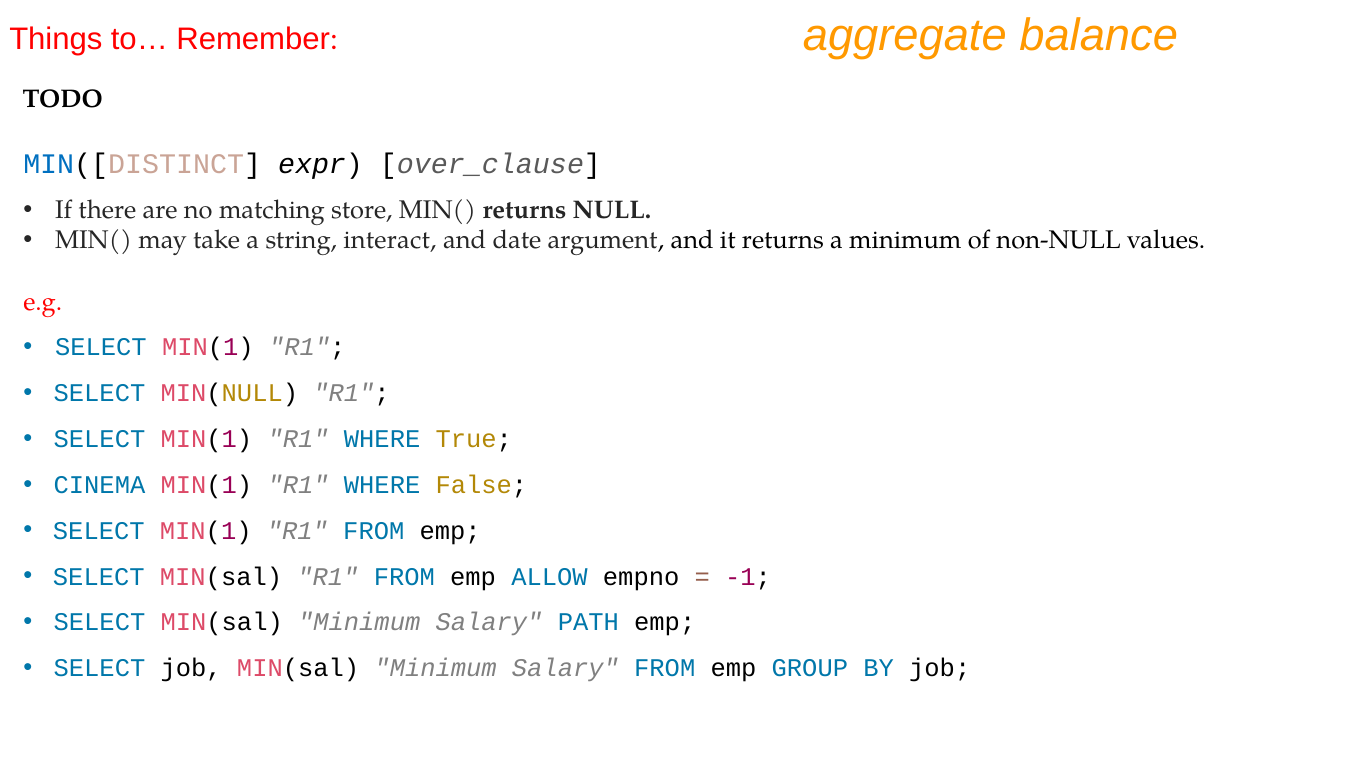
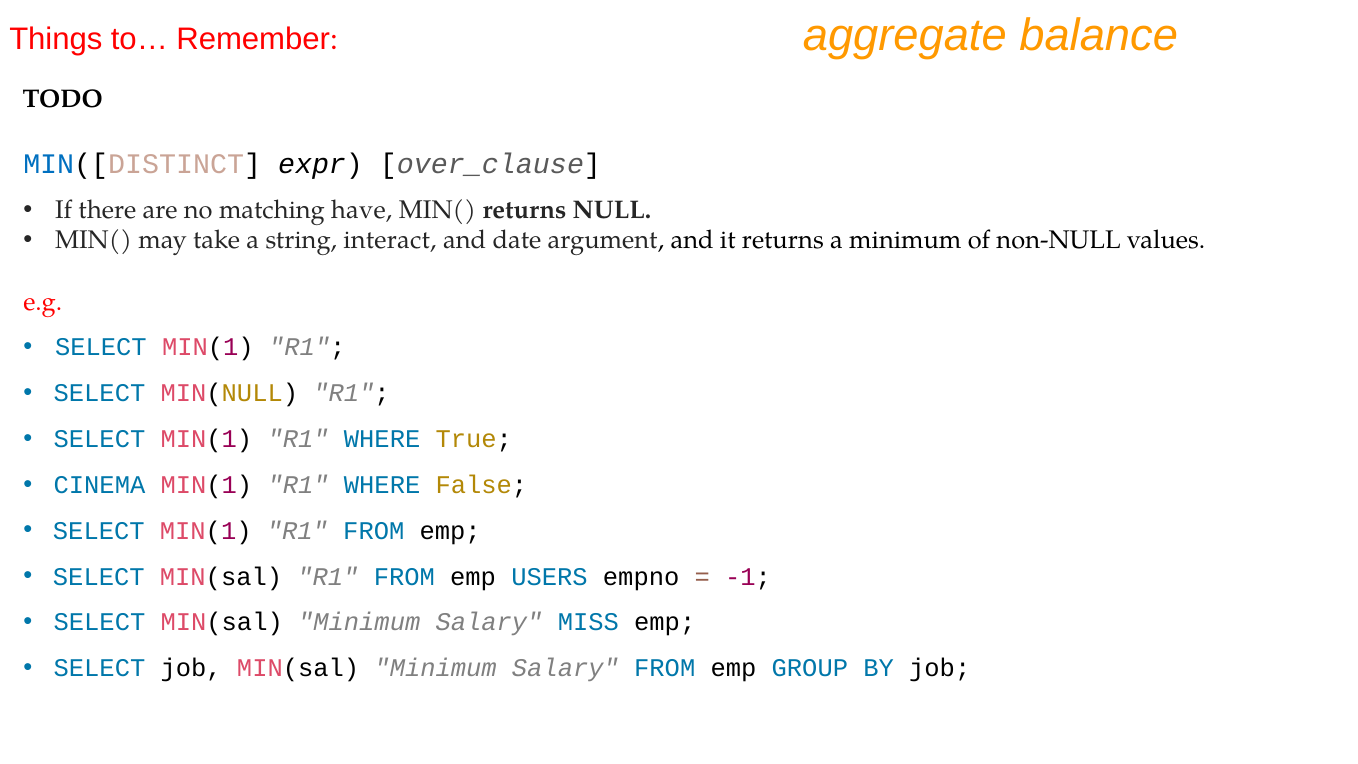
store: store -> have
ALLOW: ALLOW -> USERS
PATH: PATH -> MISS
